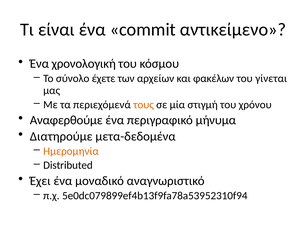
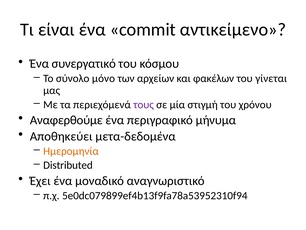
χρονολογική: χρονολογική -> συνεργατικό
έχετε: έχετε -> μόνο
τους colour: orange -> purple
Διατηρούμε: Διατηρούμε -> Αποθηκεύει
